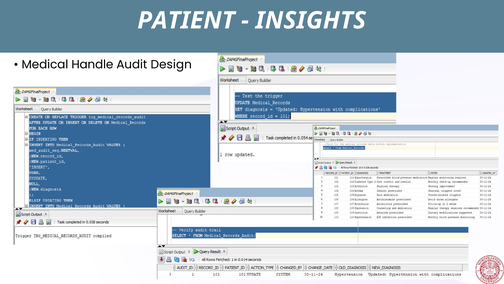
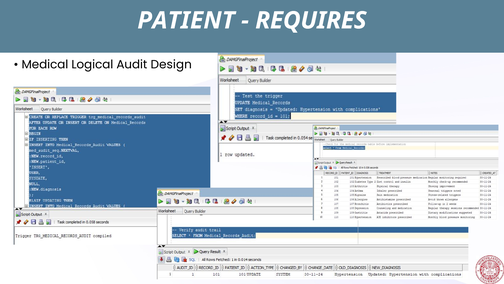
INSIGHTS: INSIGHTS -> REQUIRES
Handle: Handle -> Logical
